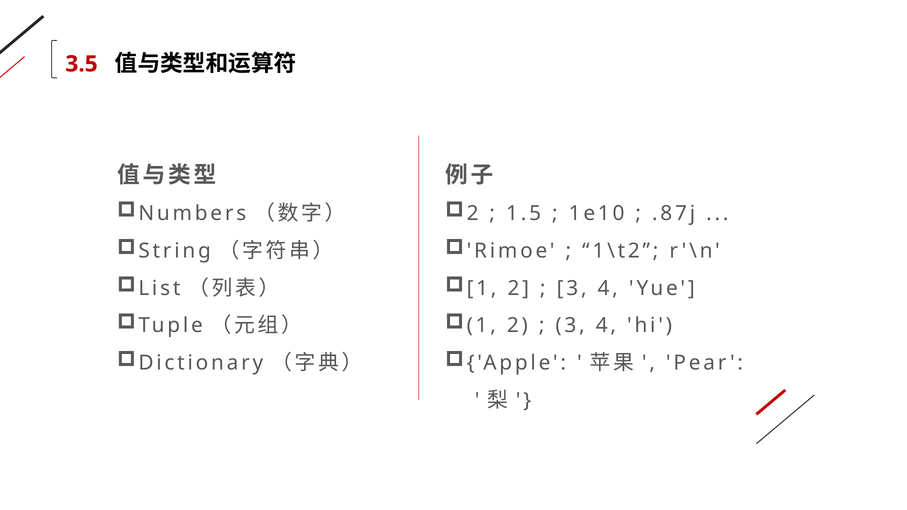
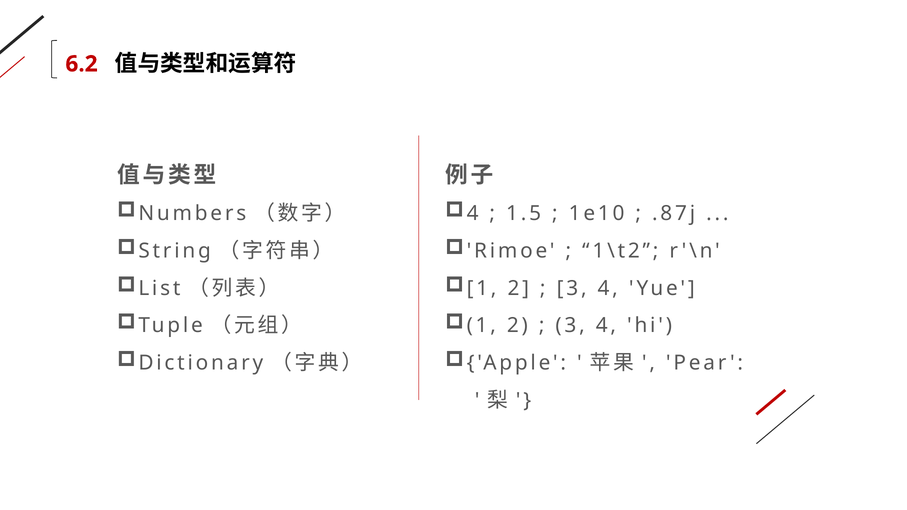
3.5: 3.5 -> 6.2
2 at (473, 214): 2 -> 4
